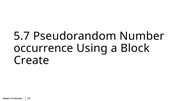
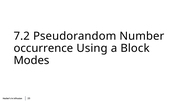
5.7: 5.7 -> 7.2
Create: Create -> Modes
